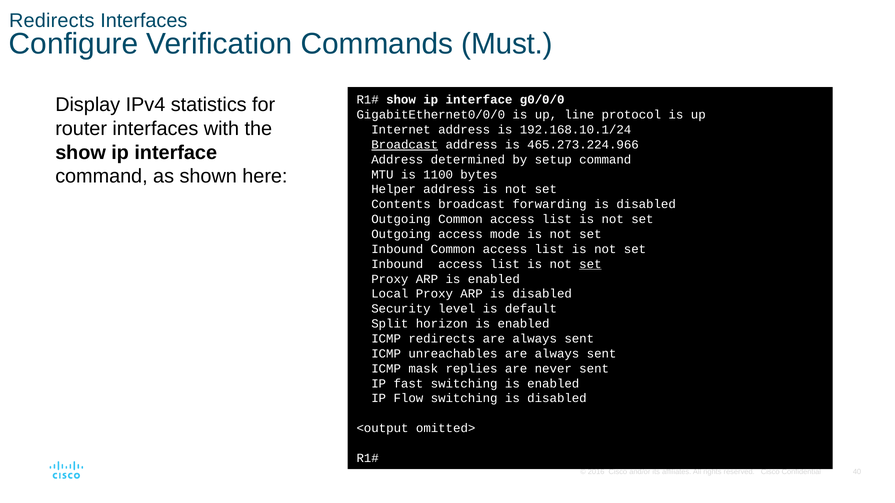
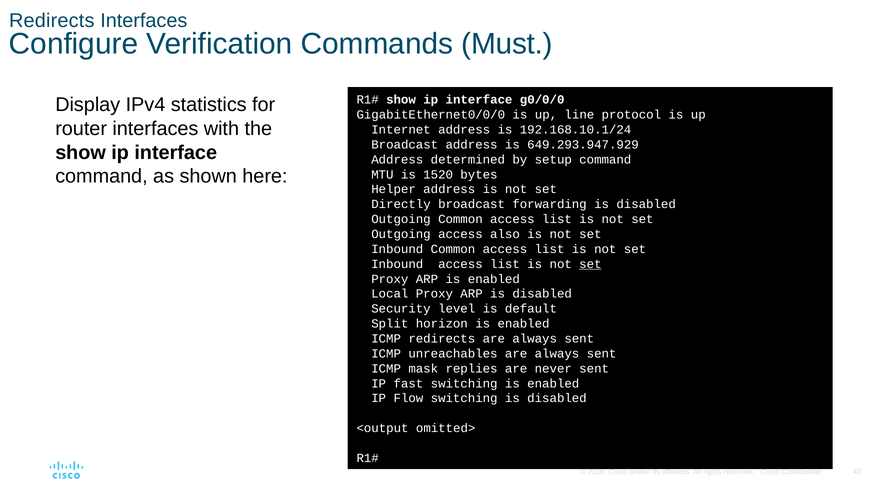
Broadcast at (405, 145) underline: present -> none
465.273.224.966: 465.273.224.966 -> 649.293.947.929
1100: 1100 -> 1520
Contents: Contents -> Directly
mode: mode -> also
